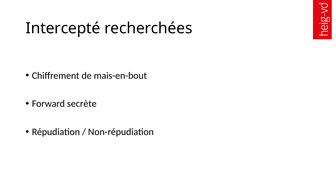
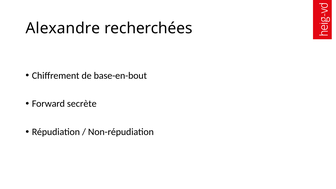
Intercepté: Intercepté -> Alexandre
mais-en-bout: mais-en-bout -> base-en-bout
